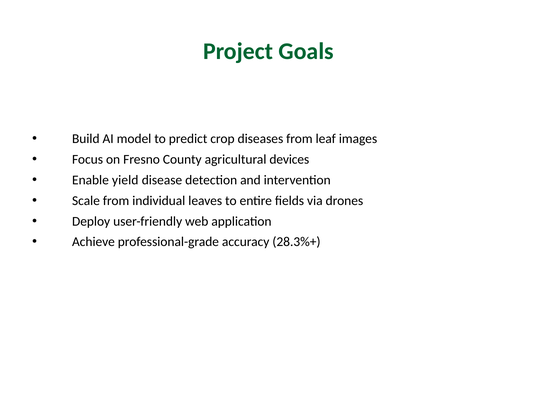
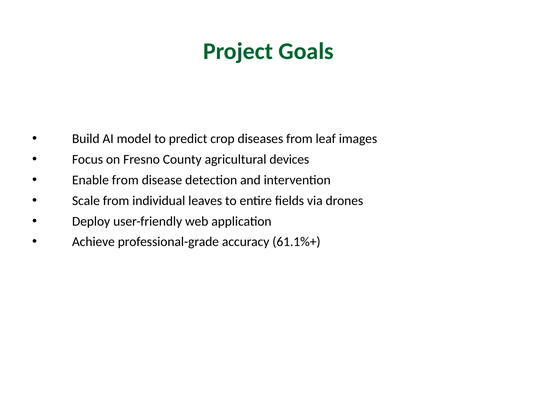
yield at (125, 180): yield -> from
28.3%+: 28.3%+ -> 61.1%+
